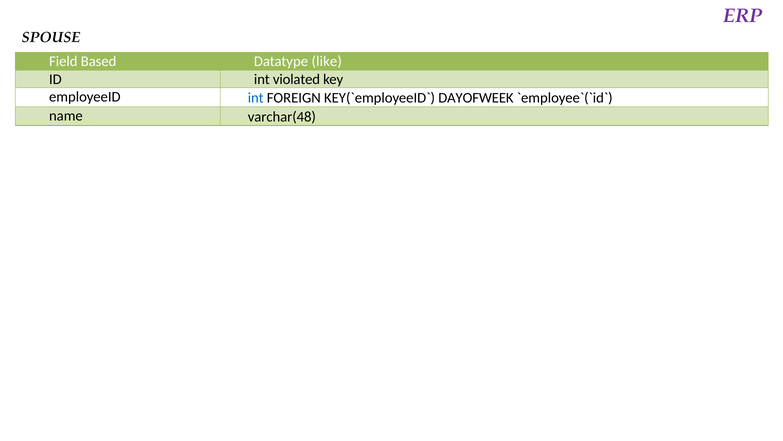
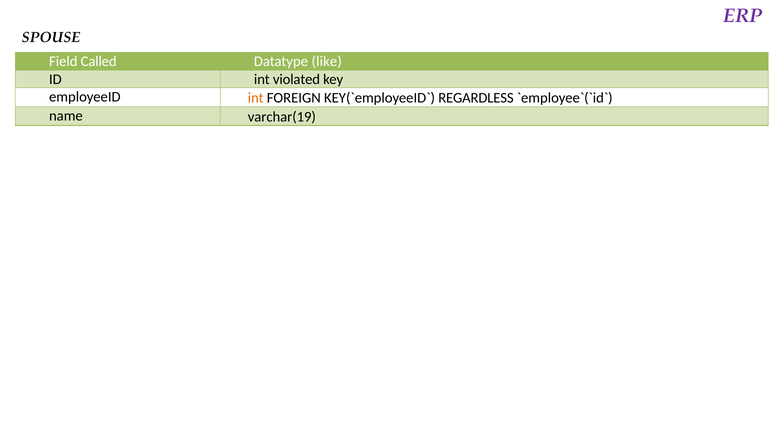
Based: Based -> Called
int at (256, 98) colour: blue -> orange
DAYOFWEEK: DAYOFWEEK -> REGARDLESS
varchar(48: varchar(48 -> varchar(19
